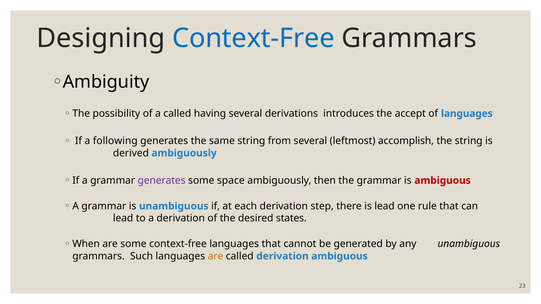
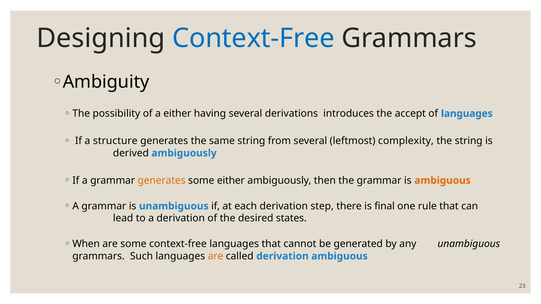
a called: called -> either
following: following -> structure
accomplish: accomplish -> complexity
generates at (162, 181) colour: purple -> orange
some space: space -> either
ambiguous at (443, 181) colour: red -> orange
is lead: lead -> final
